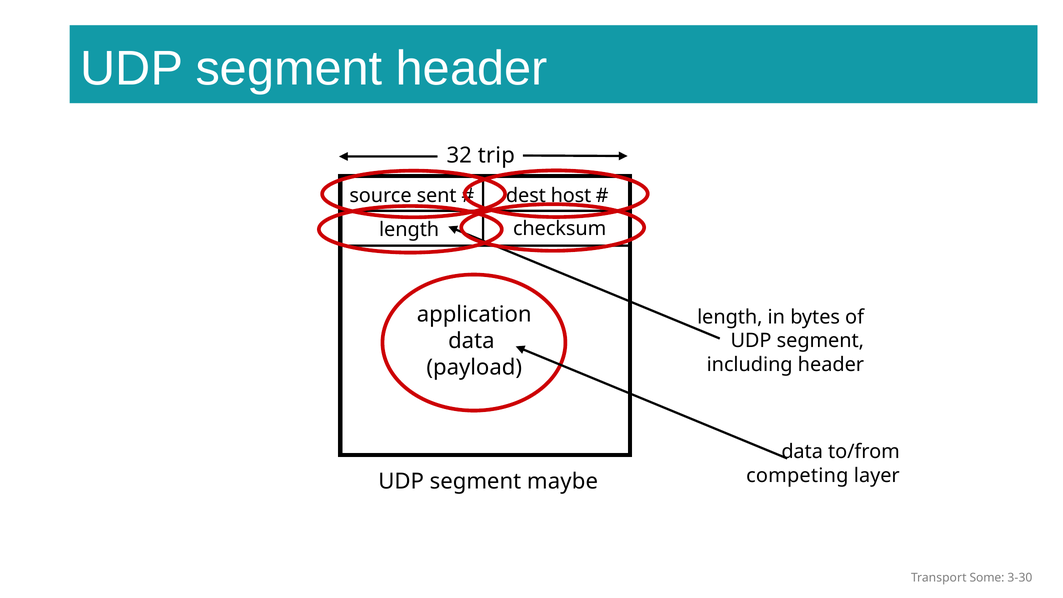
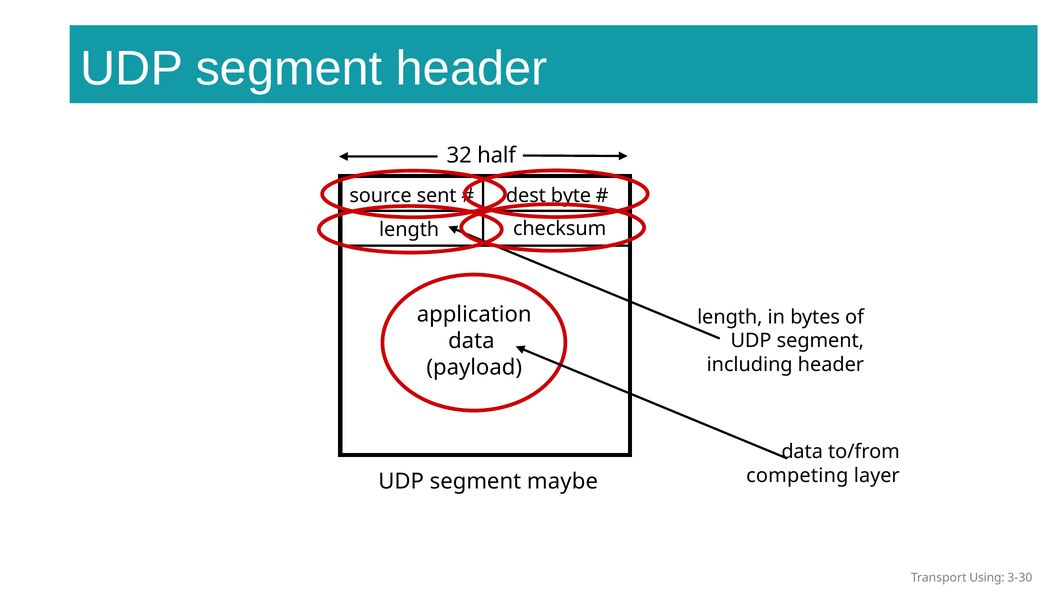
trip: trip -> half
host: host -> byte
Some: Some -> Using
